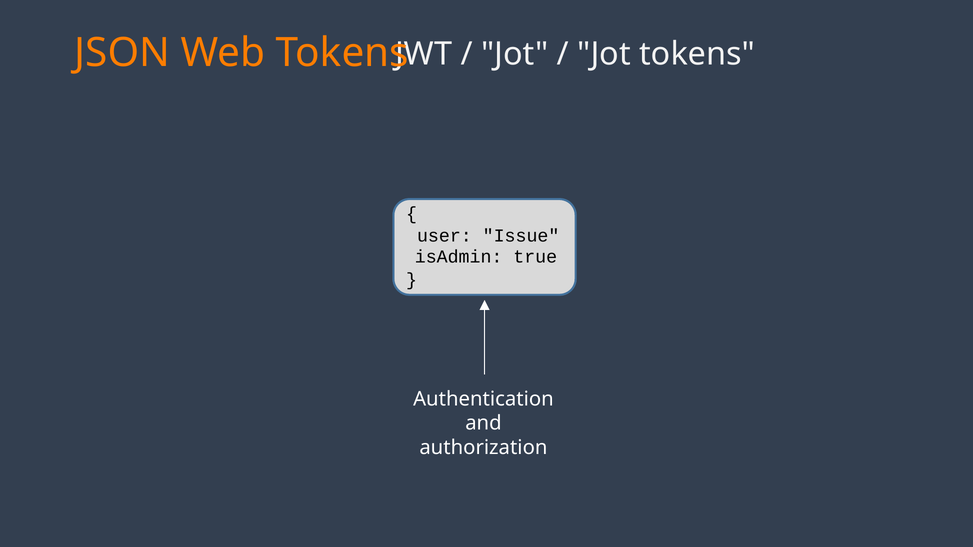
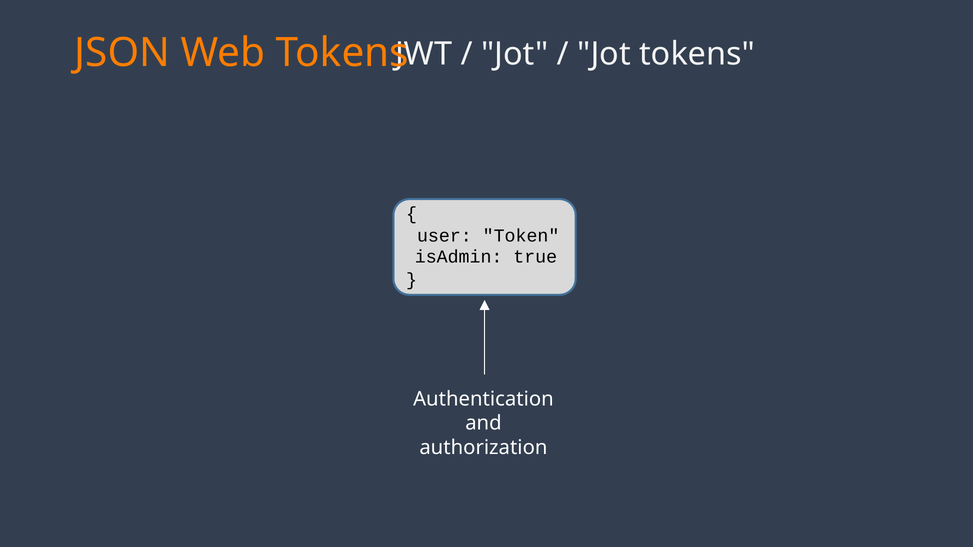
user Issue: Issue -> Token
